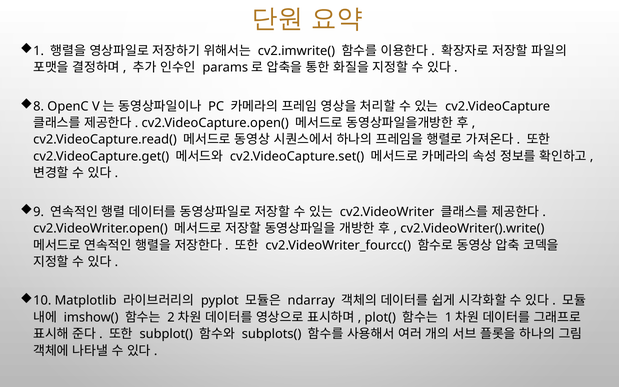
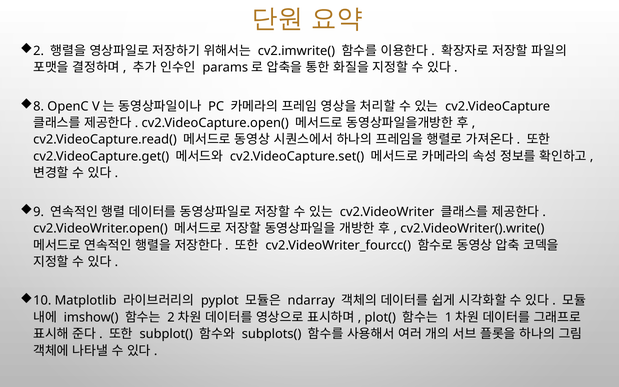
1: 1 -> 2
